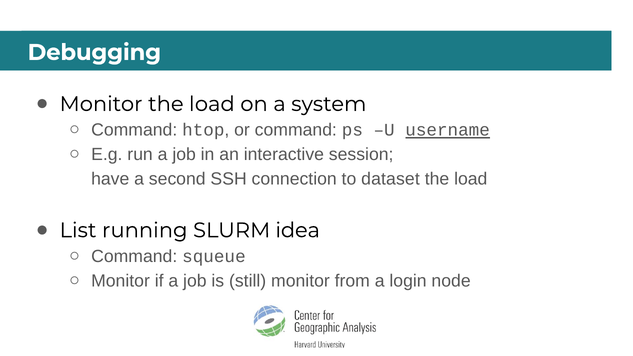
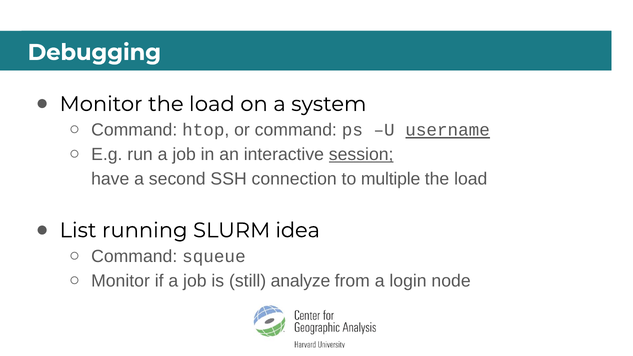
session underline: none -> present
dataset: dataset -> multiple
still monitor: monitor -> analyze
